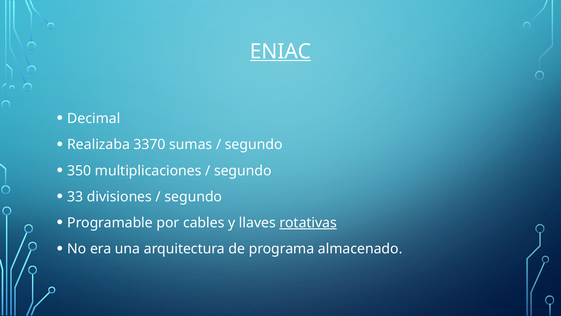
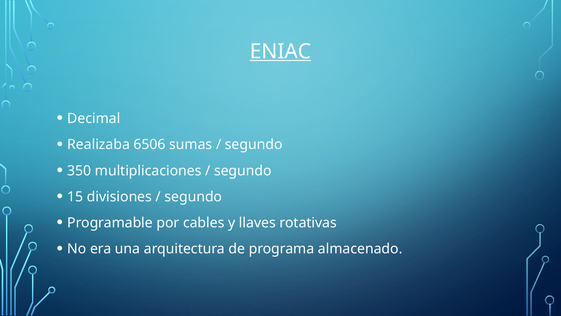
3370: 3370 -> 6506
33: 33 -> 15
rotativas underline: present -> none
